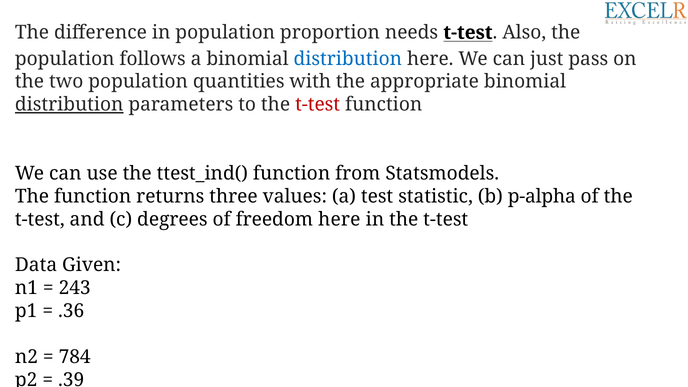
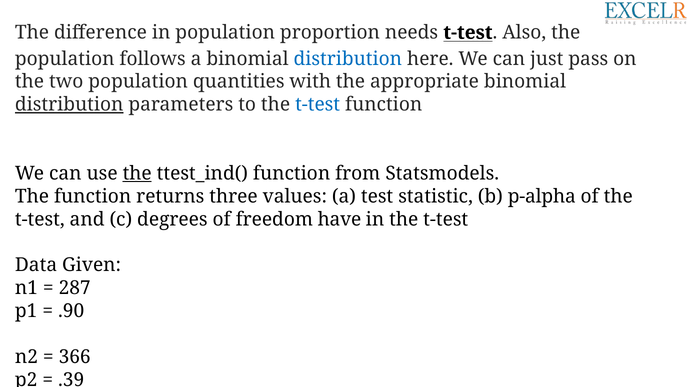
t-test at (318, 105) colour: red -> blue
the at (137, 173) underline: none -> present
freedom here: here -> have
243: 243 -> 287
.36: .36 -> .90
784: 784 -> 366
